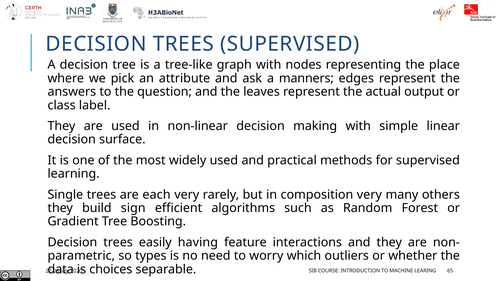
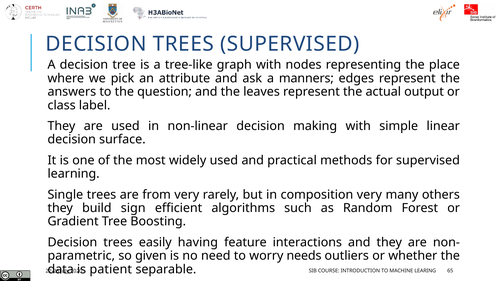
each: each -> from
types: types -> given
which: which -> needs
choices: choices -> patient
